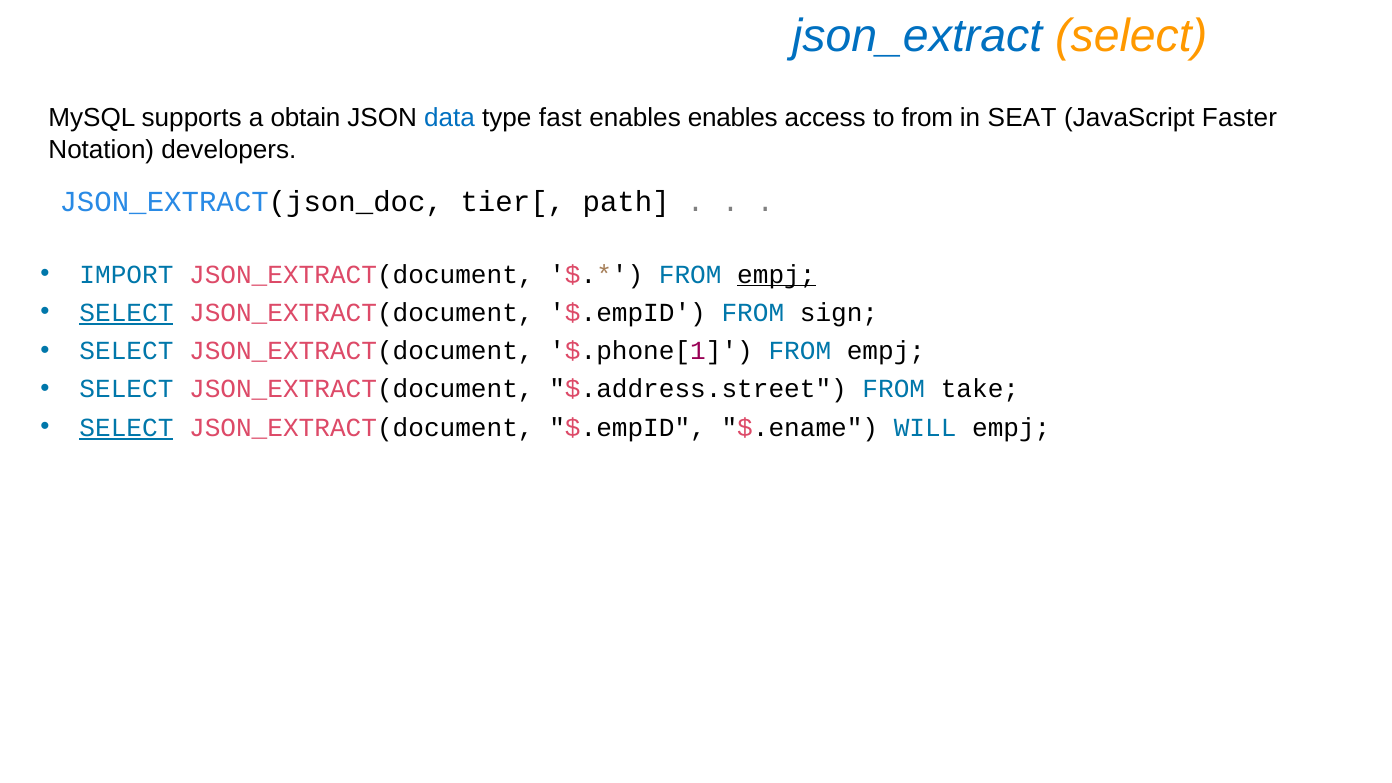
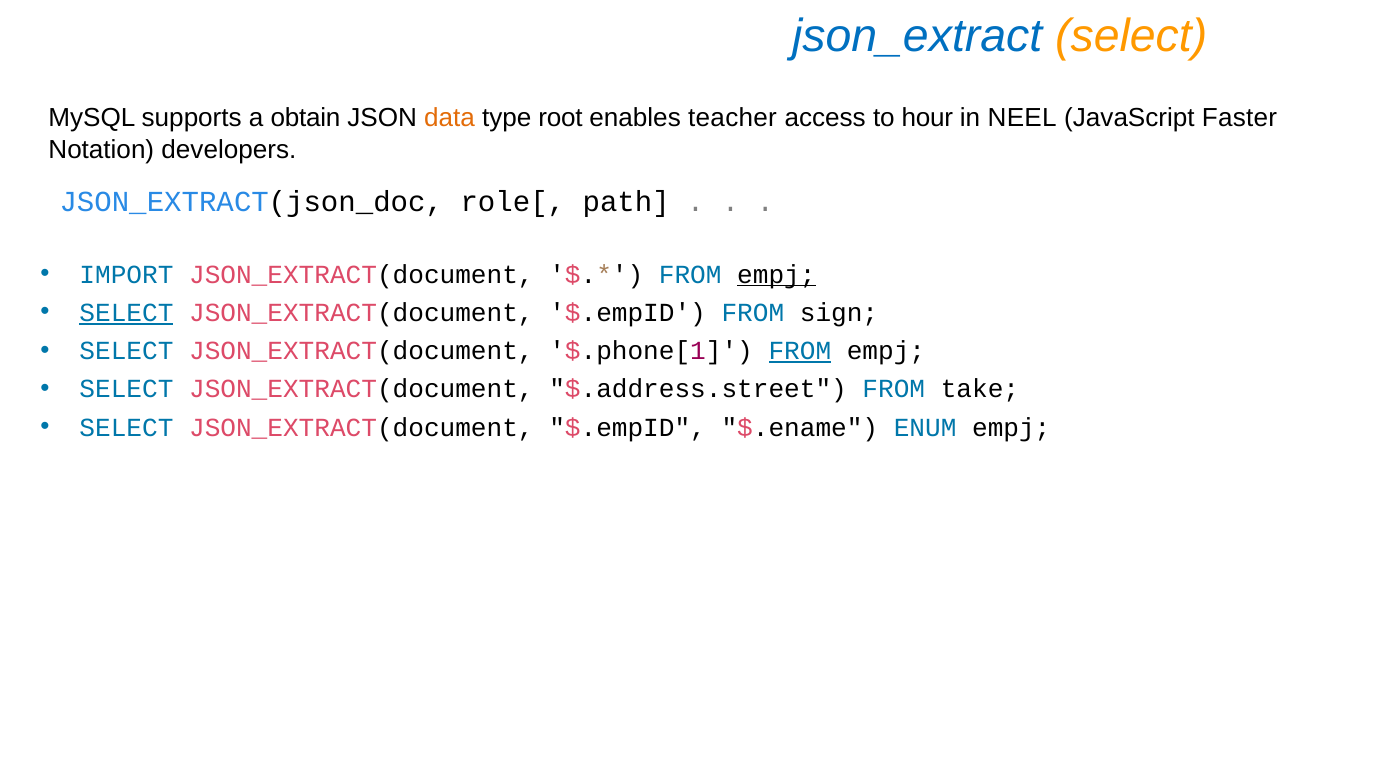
data colour: blue -> orange
fast: fast -> root
enables enables: enables -> teacher
to from: from -> hour
SEAT: SEAT -> NEEL
tier[: tier[ -> role[
FROM at (800, 351) underline: none -> present
SELECT at (126, 428) underline: present -> none
WILL: WILL -> ENUM
